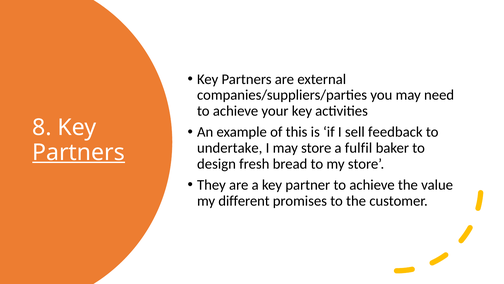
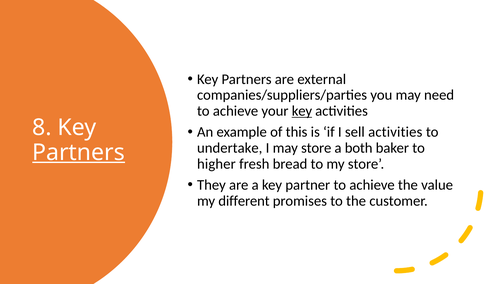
key at (302, 111) underline: none -> present
sell feedback: feedback -> activities
fulfil: fulfil -> both
design: design -> higher
